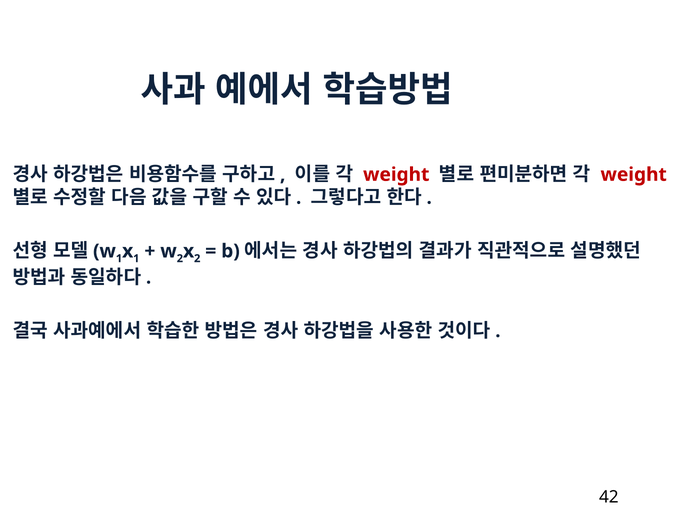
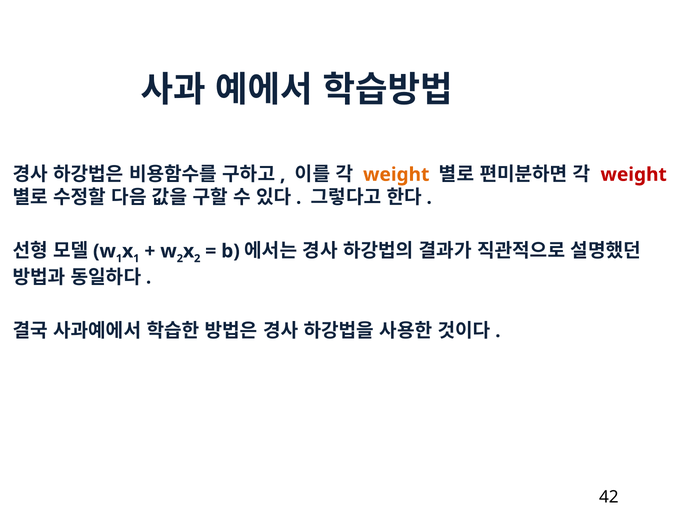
weight at (396, 175) colour: red -> orange
